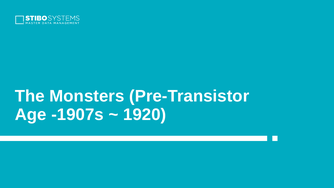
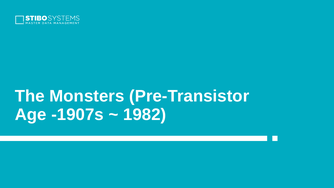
1920: 1920 -> 1982
